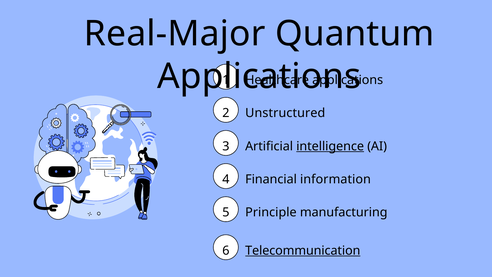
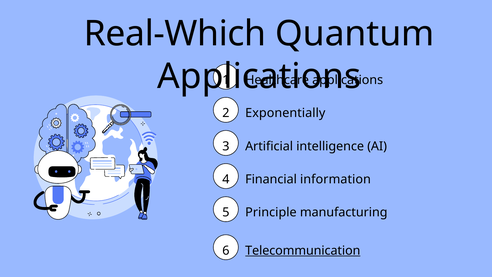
Real-Major: Real-Major -> Real-Which
Unstructured: Unstructured -> Exponentially
intelligence underline: present -> none
